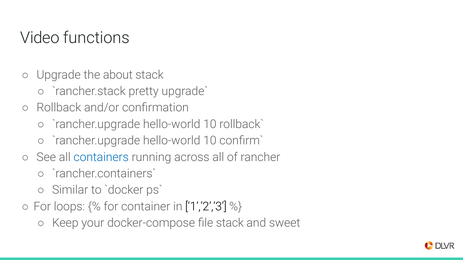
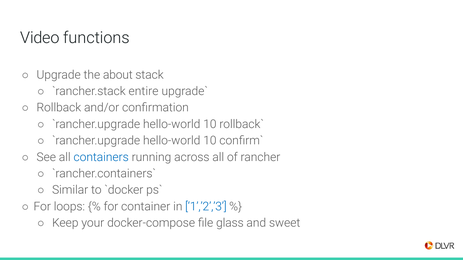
pretty: pretty -> entire
1’,’2’,’3 colour: black -> blue
file stack: stack -> glass
